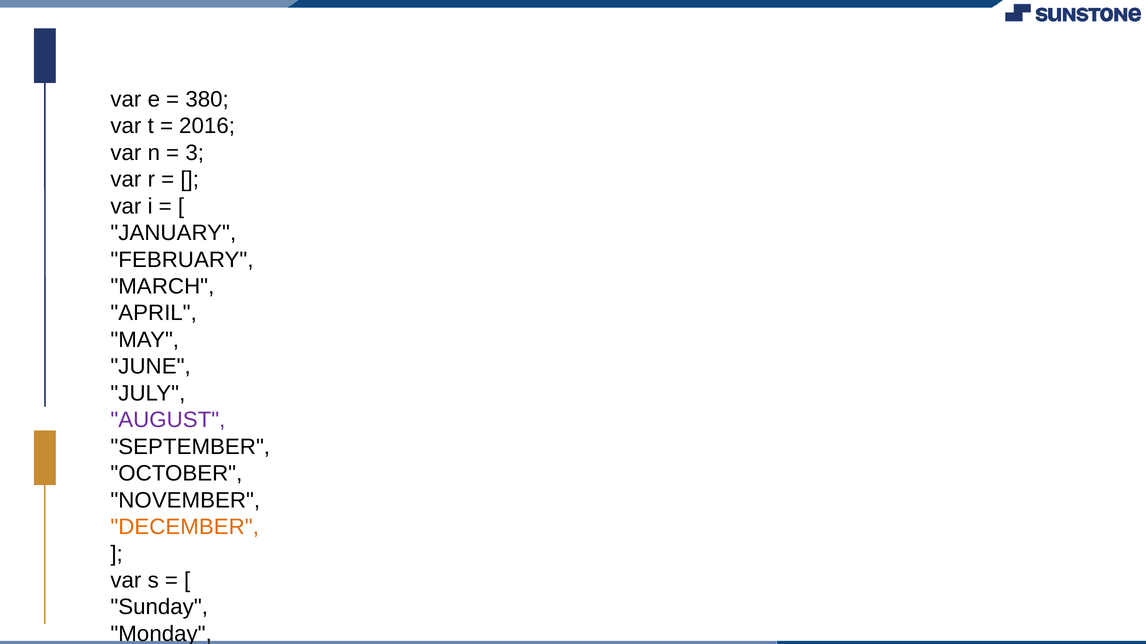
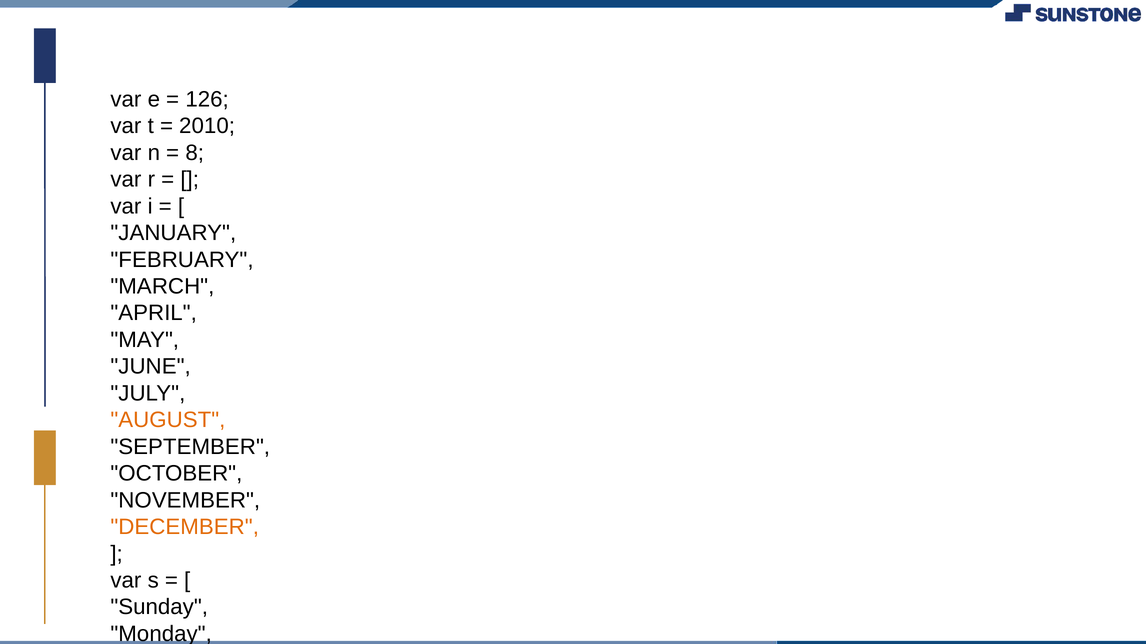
380: 380 -> 126
2016: 2016 -> 2010
3: 3 -> 8
AUGUST colour: purple -> orange
